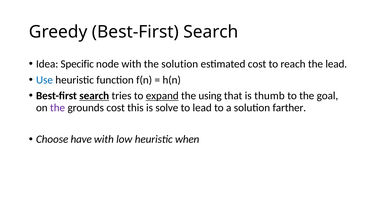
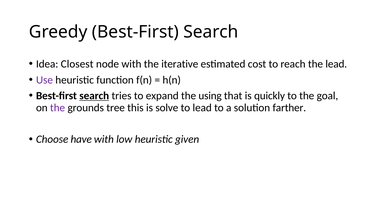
Specific: Specific -> Closest
the solution: solution -> iterative
Use colour: blue -> purple
expand underline: present -> none
thumb: thumb -> quickly
grounds cost: cost -> tree
when: when -> given
